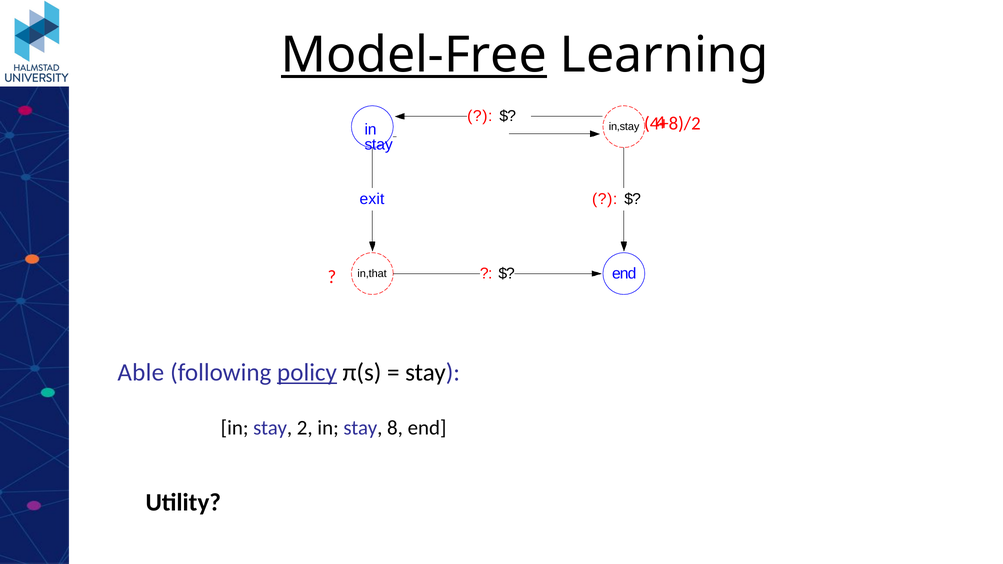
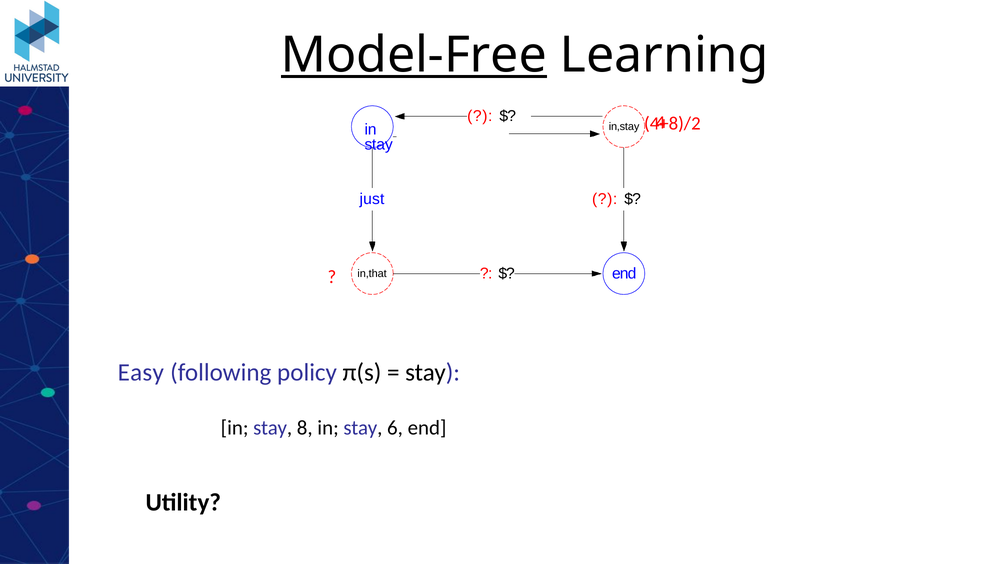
exit: exit -> just
Able: Able -> Easy
policy underline: present -> none
2: 2 -> 8
8: 8 -> 6
